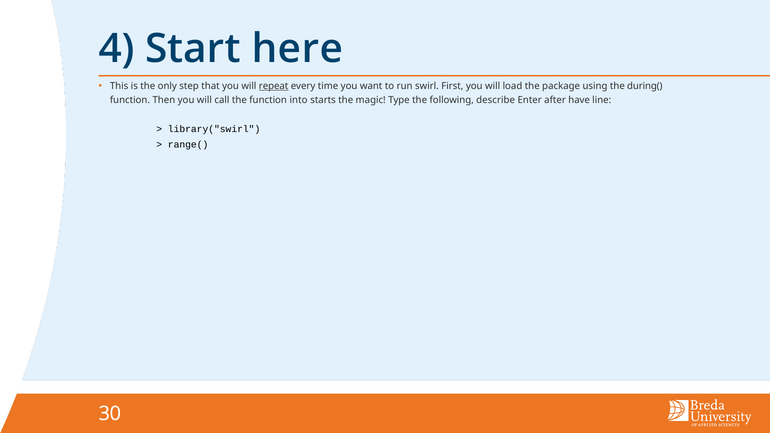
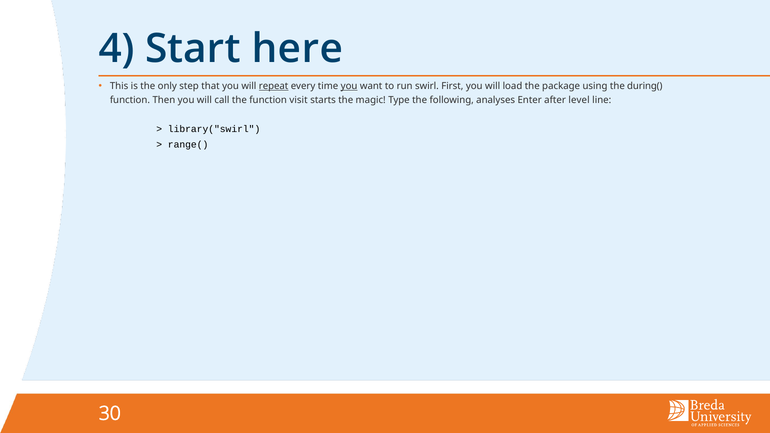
you at (349, 86) underline: none -> present
into: into -> visit
describe: describe -> analyses
have: have -> level
